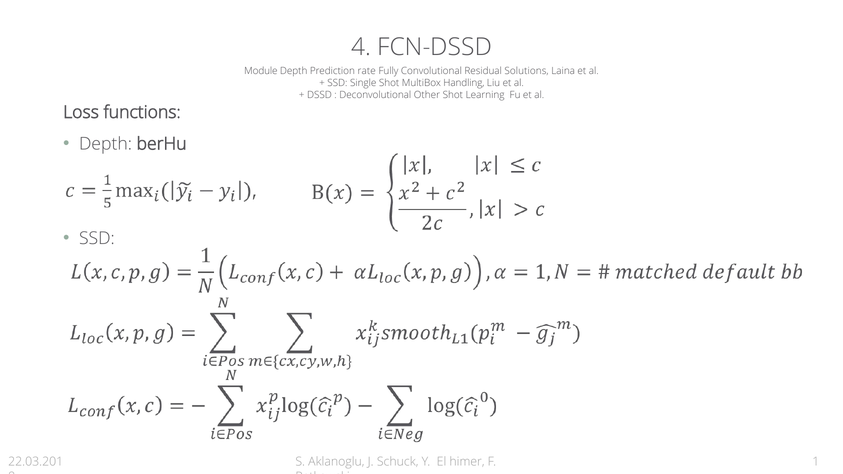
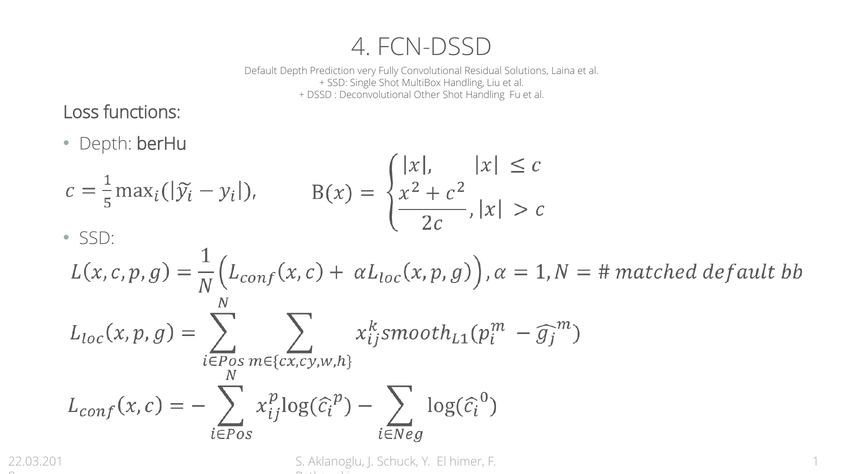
Module: Module -> Default
rate: rate -> very
Shot Learning: Learning -> Handling
